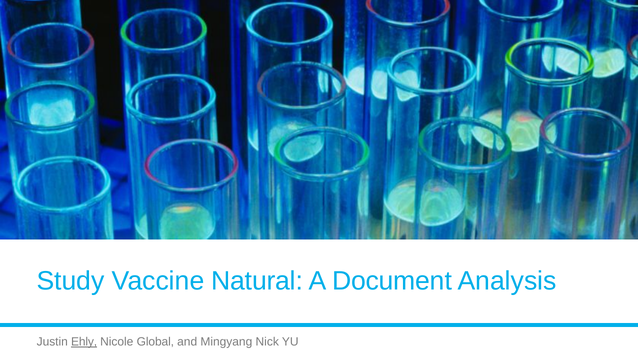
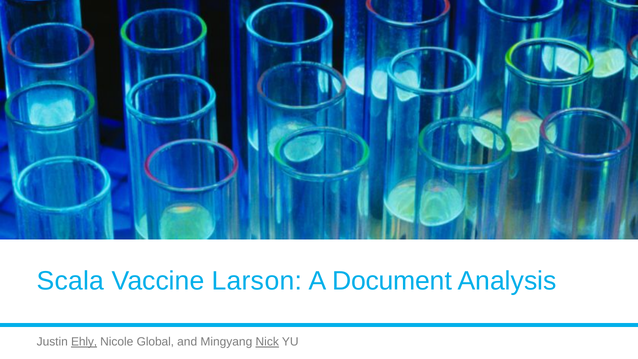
Study: Study -> Scala
Natural: Natural -> Larson
Nick underline: none -> present
